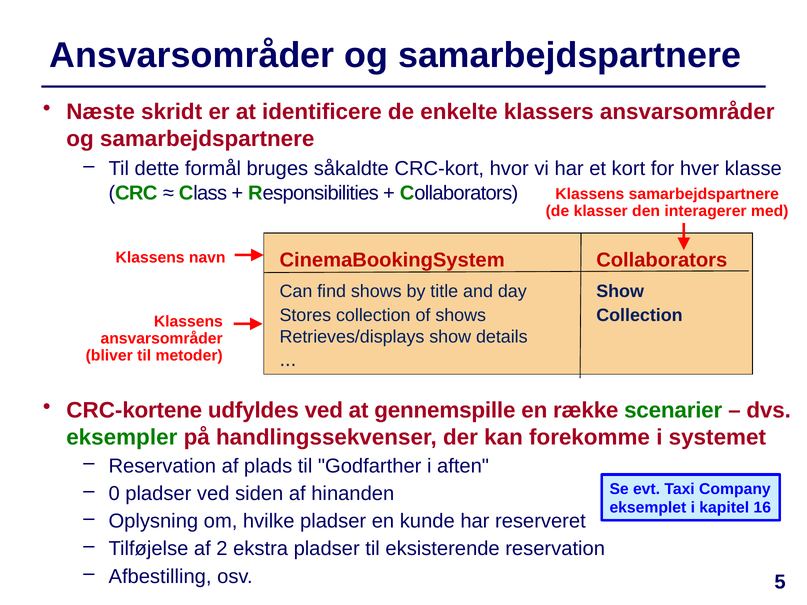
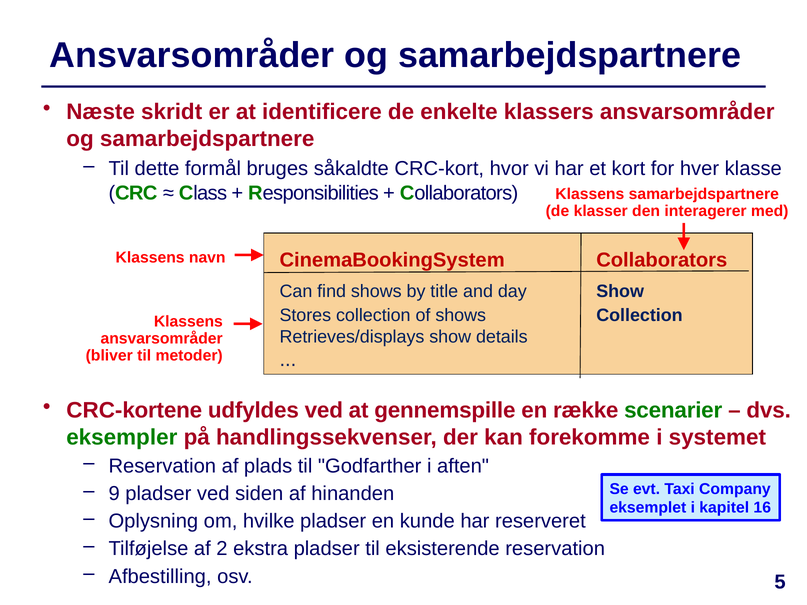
0: 0 -> 9
